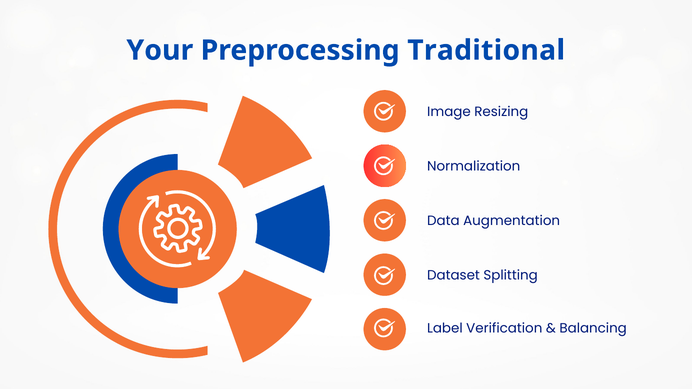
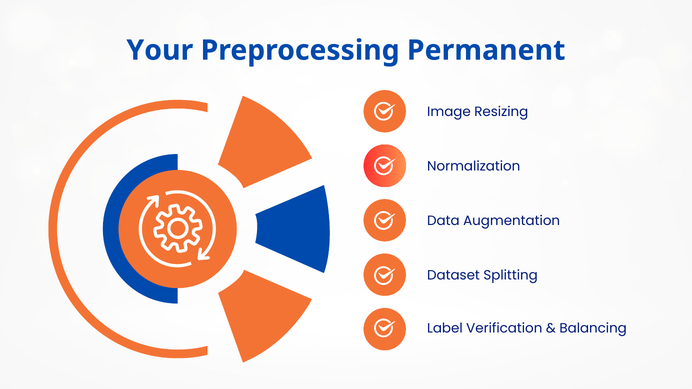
Traditional: Traditional -> Permanent
